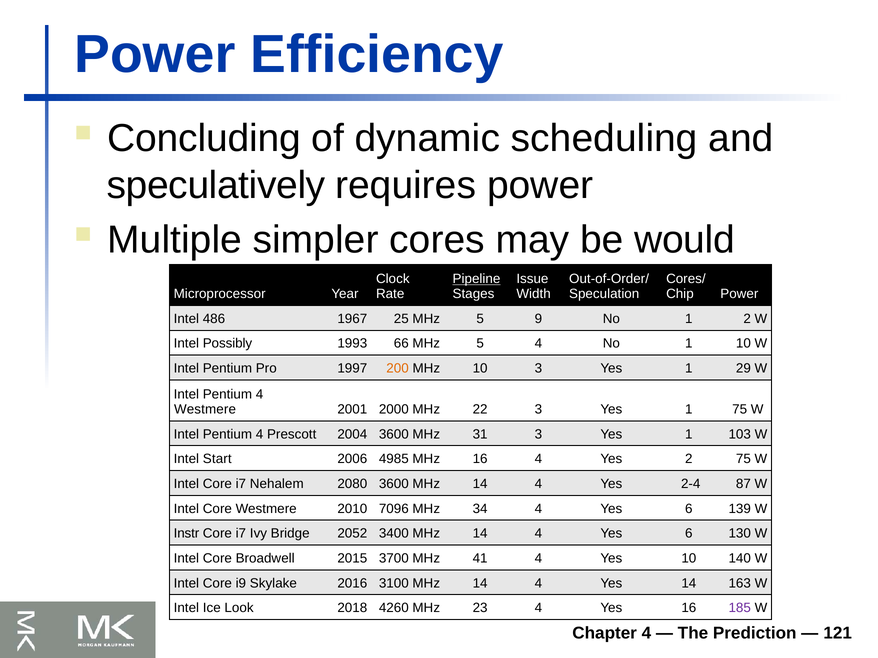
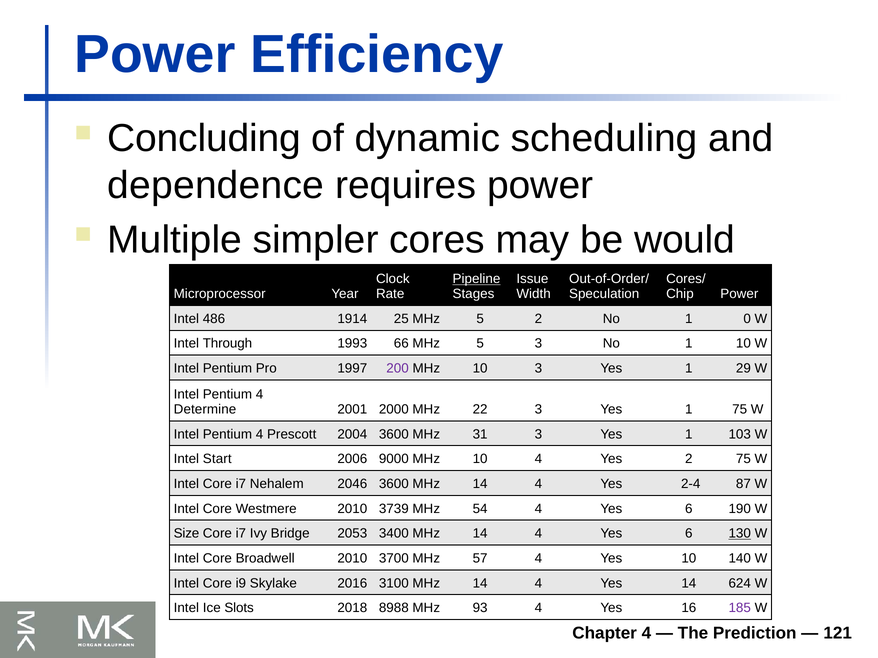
speculatively: speculatively -> dependence
1967: 1967 -> 1914
5 9: 9 -> 2
1 2: 2 -> 0
Possibly: Possibly -> Through
5 4: 4 -> 3
200 colour: orange -> purple
Westmere at (205, 410): Westmere -> Determine
4985: 4985 -> 9000
16 at (480, 459): 16 -> 10
2080: 2080 -> 2046
7096: 7096 -> 3739
34: 34 -> 54
139: 139 -> 190
Instr: Instr -> Size
2052: 2052 -> 2053
130 underline: none -> present
Broadwell 2015: 2015 -> 2010
41: 41 -> 57
163: 163 -> 624
Look: Look -> Slots
4260: 4260 -> 8988
23: 23 -> 93
